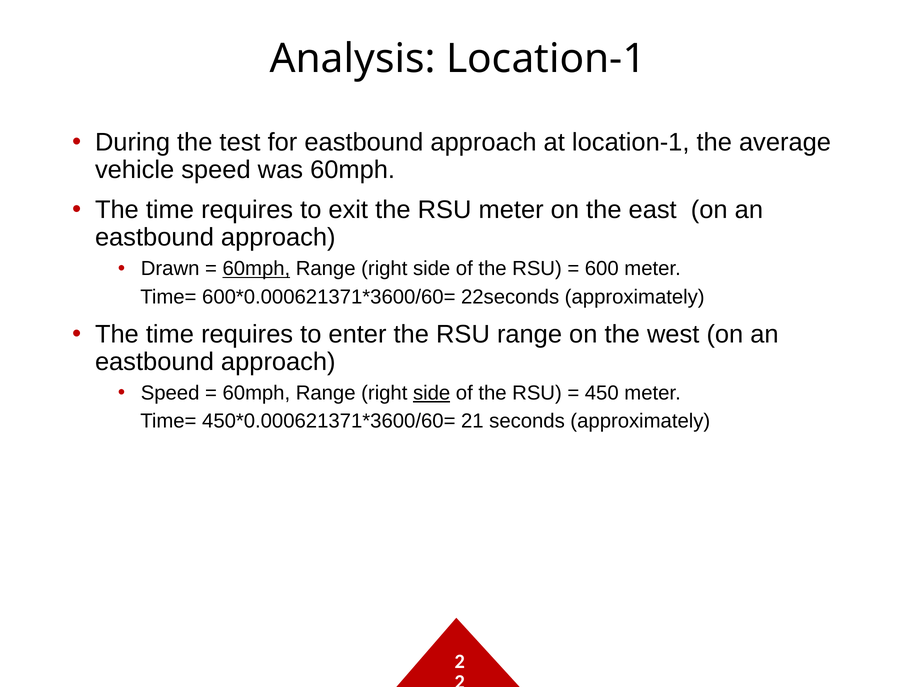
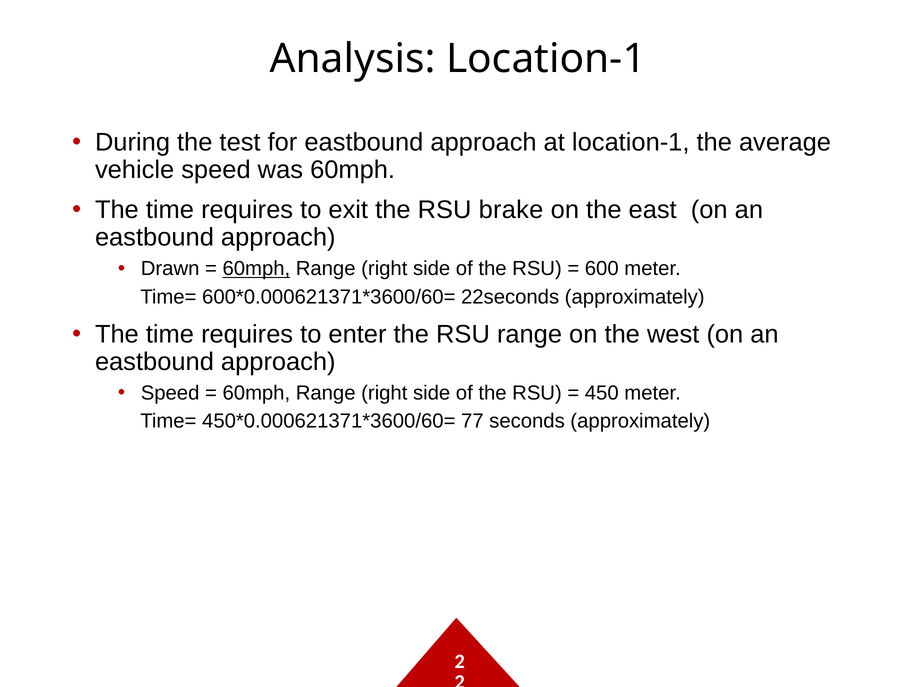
RSU meter: meter -> brake
side at (432, 393) underline: present -> none
21: 21 -> 77
